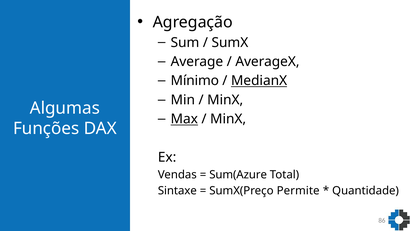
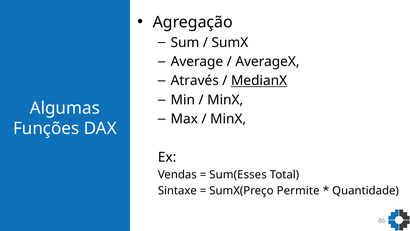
Mínimo: Mínimo -> Através
Max underline: present -> none
Sum(Azure: Sum(Azure -> Sum(Esses
